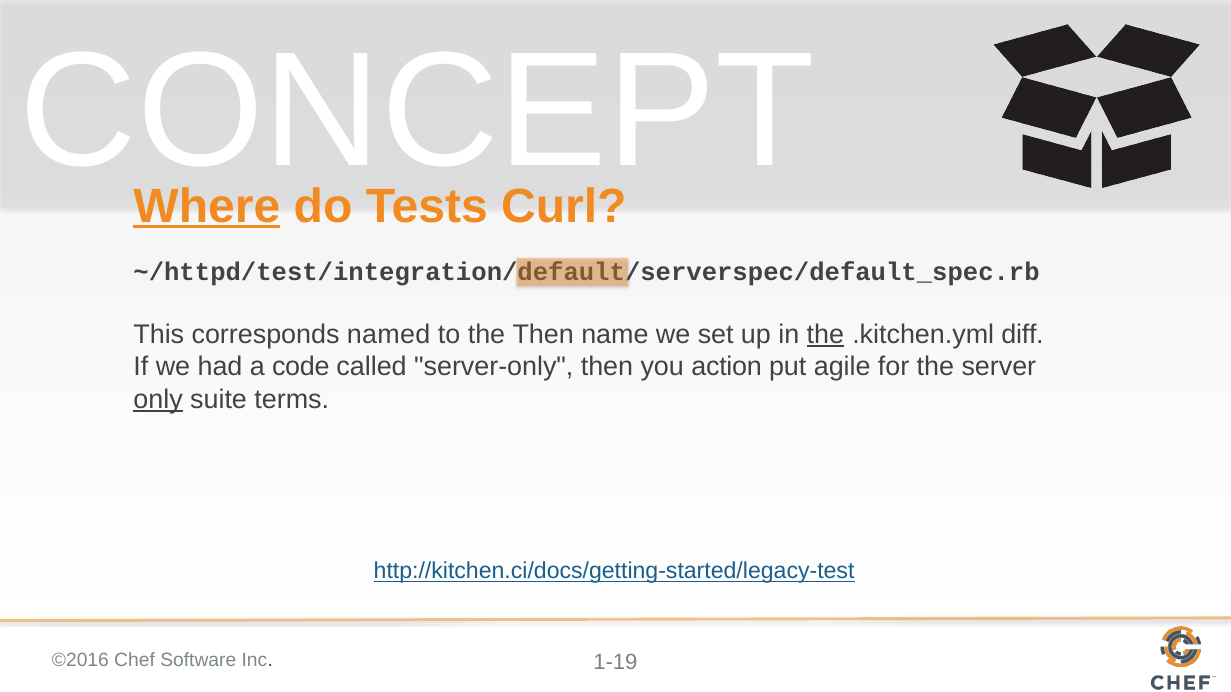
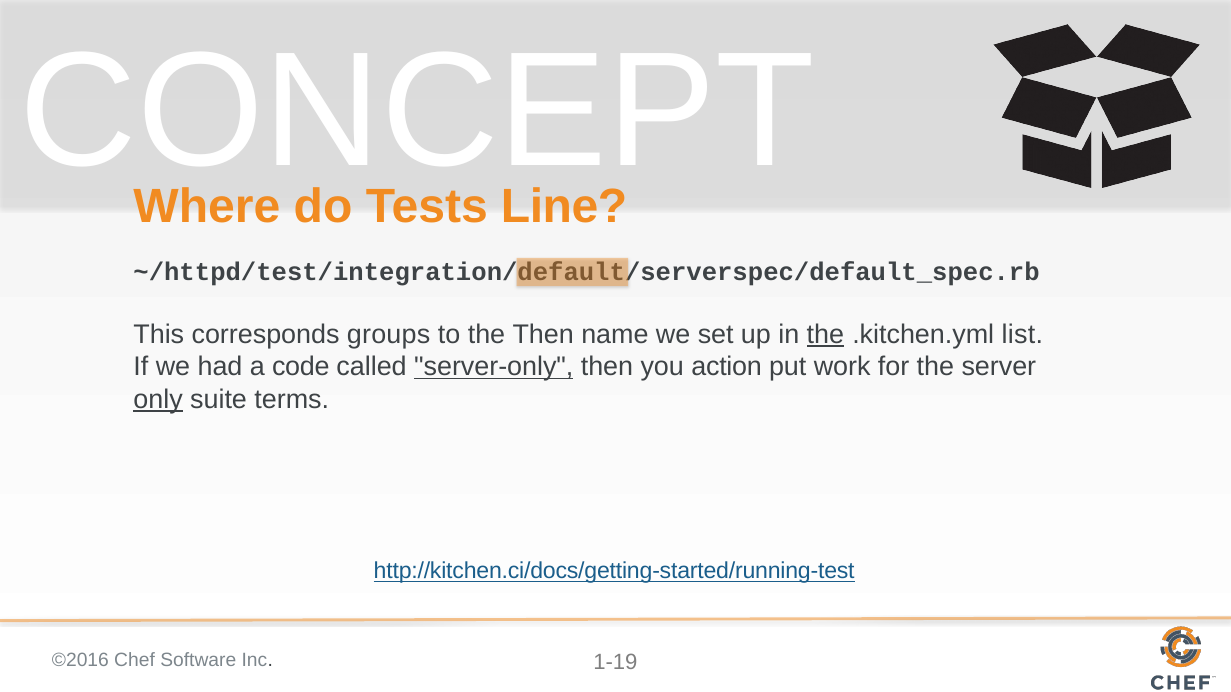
Where underline: present -> none
Curl: Curl -> Line
named: named -> groups
diff: diff -> list
server-only underline: none -> present
agile: agile -> work
http://kitchen.ci/docs/getting-started/legacy-test: http://kitchen.ci/docs/getting-started/legacy-test -> http://kitchen.ci/docs/getting-started/running-test
